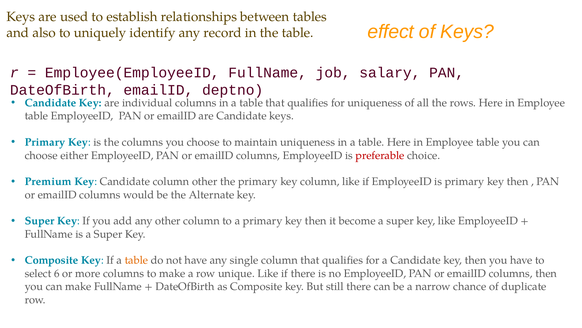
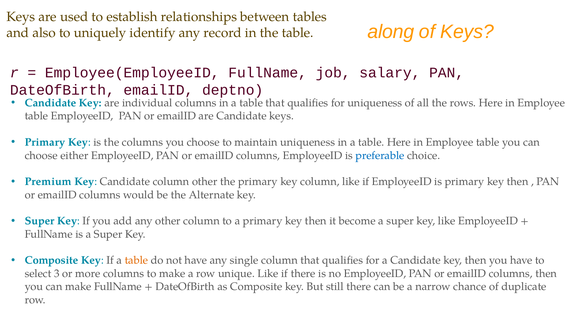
effect: effect -> along
preferable colour: red -> blue
6: 6 -> 3
